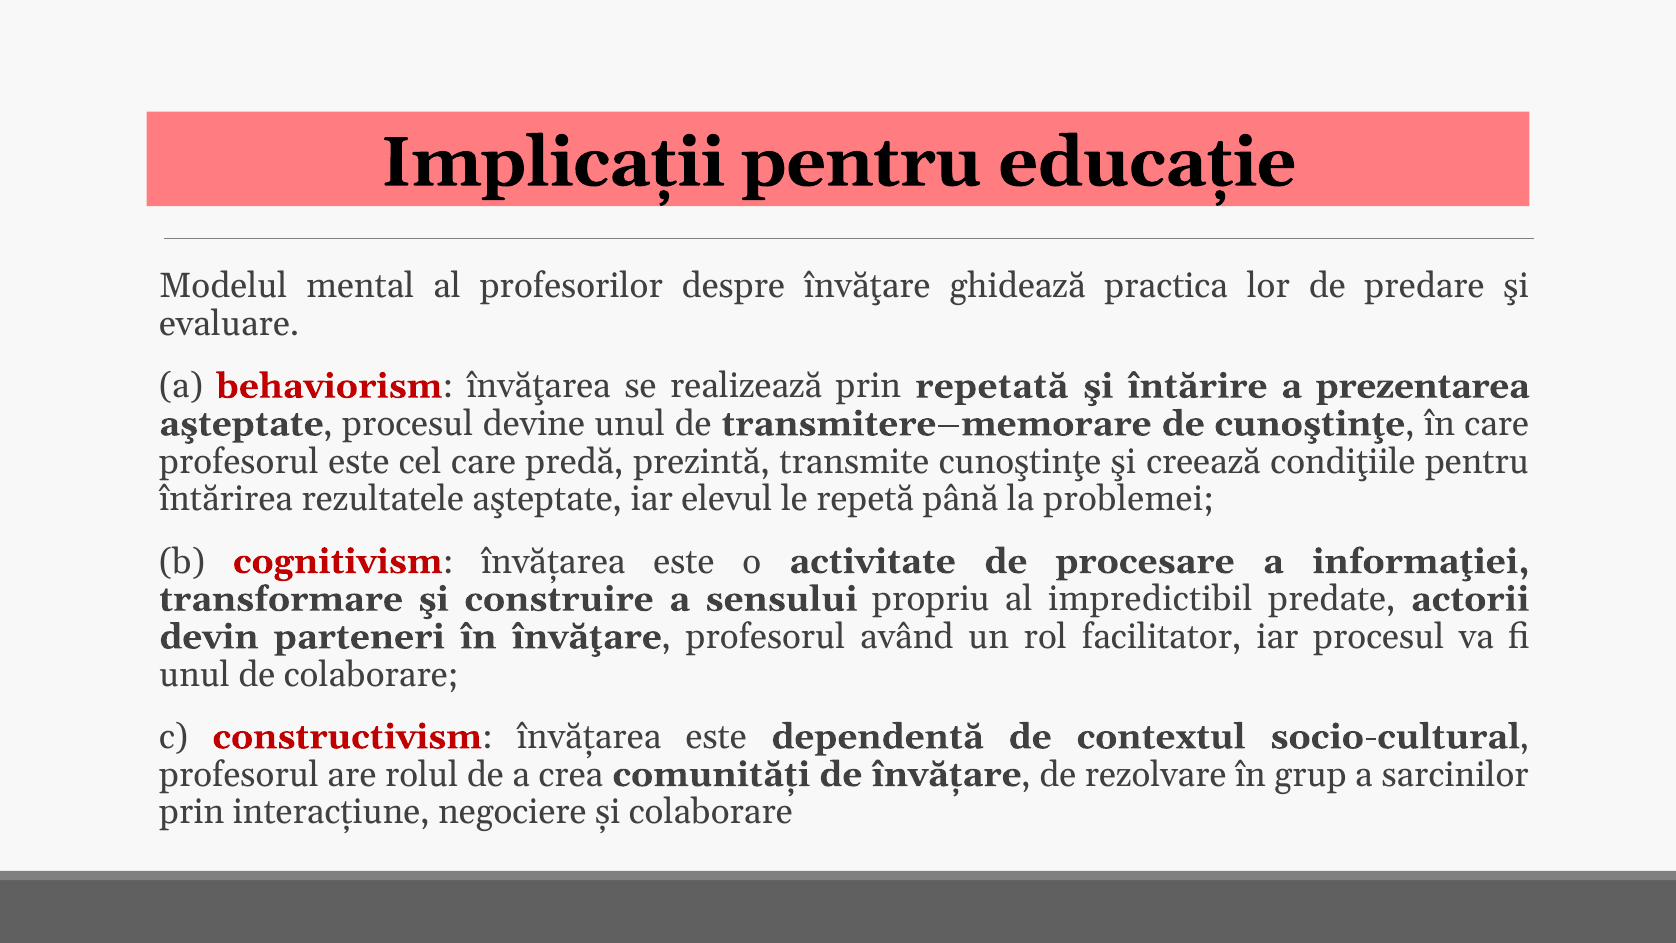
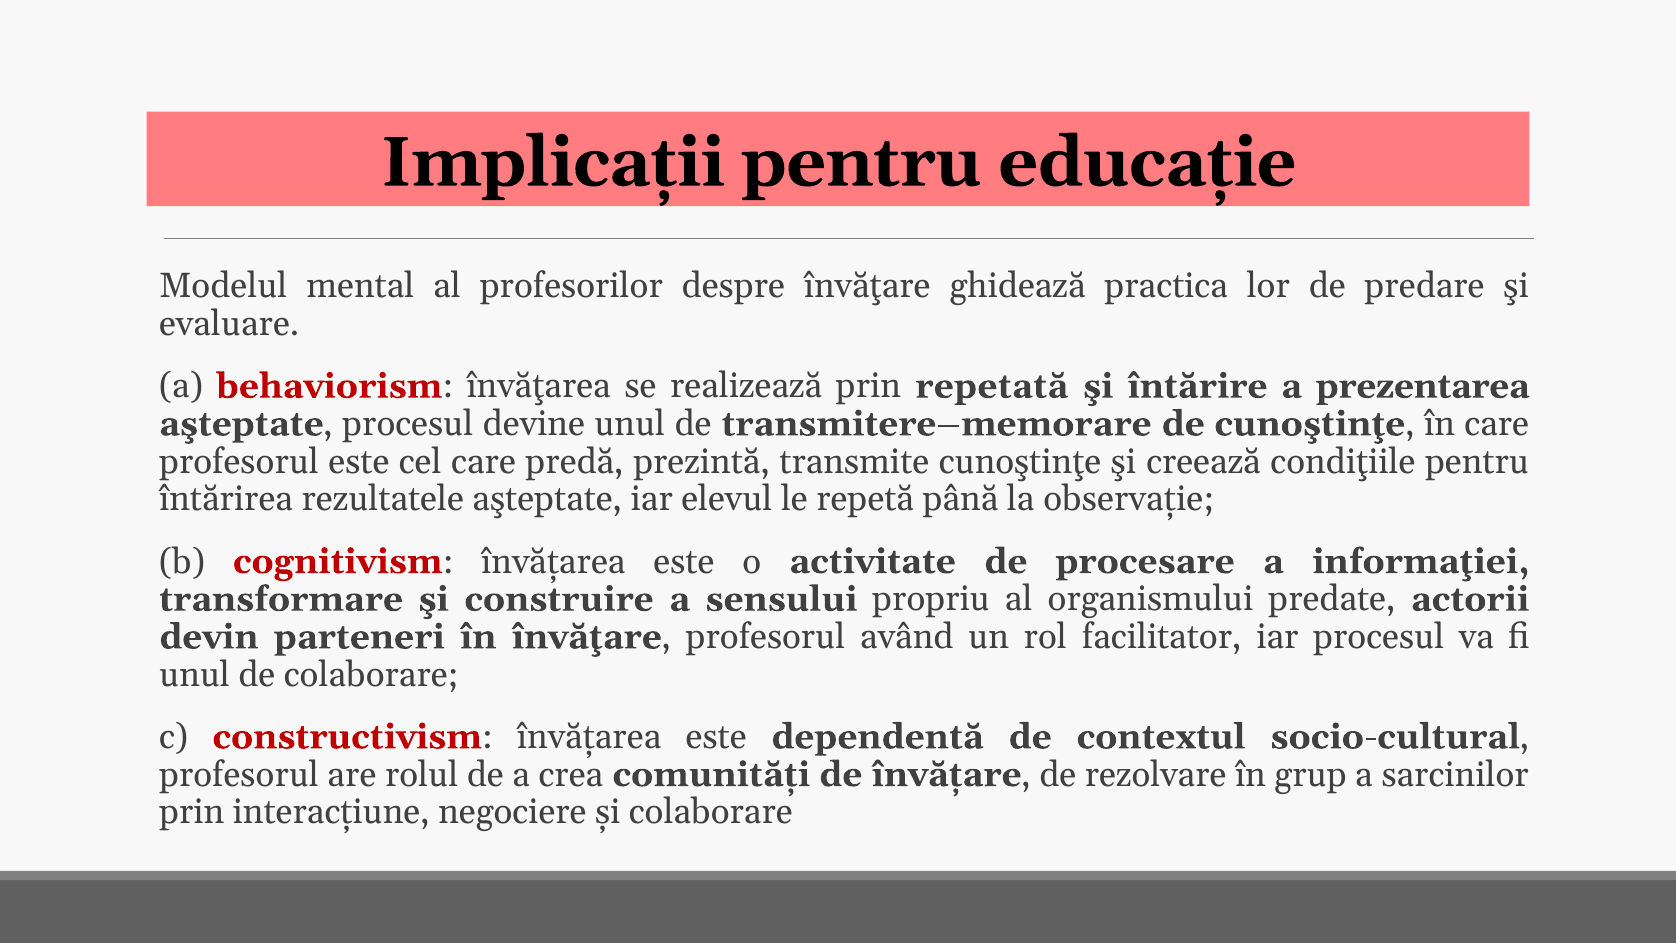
problemei: problemei -> observație
impredictibil: impredictibil -> organismului
